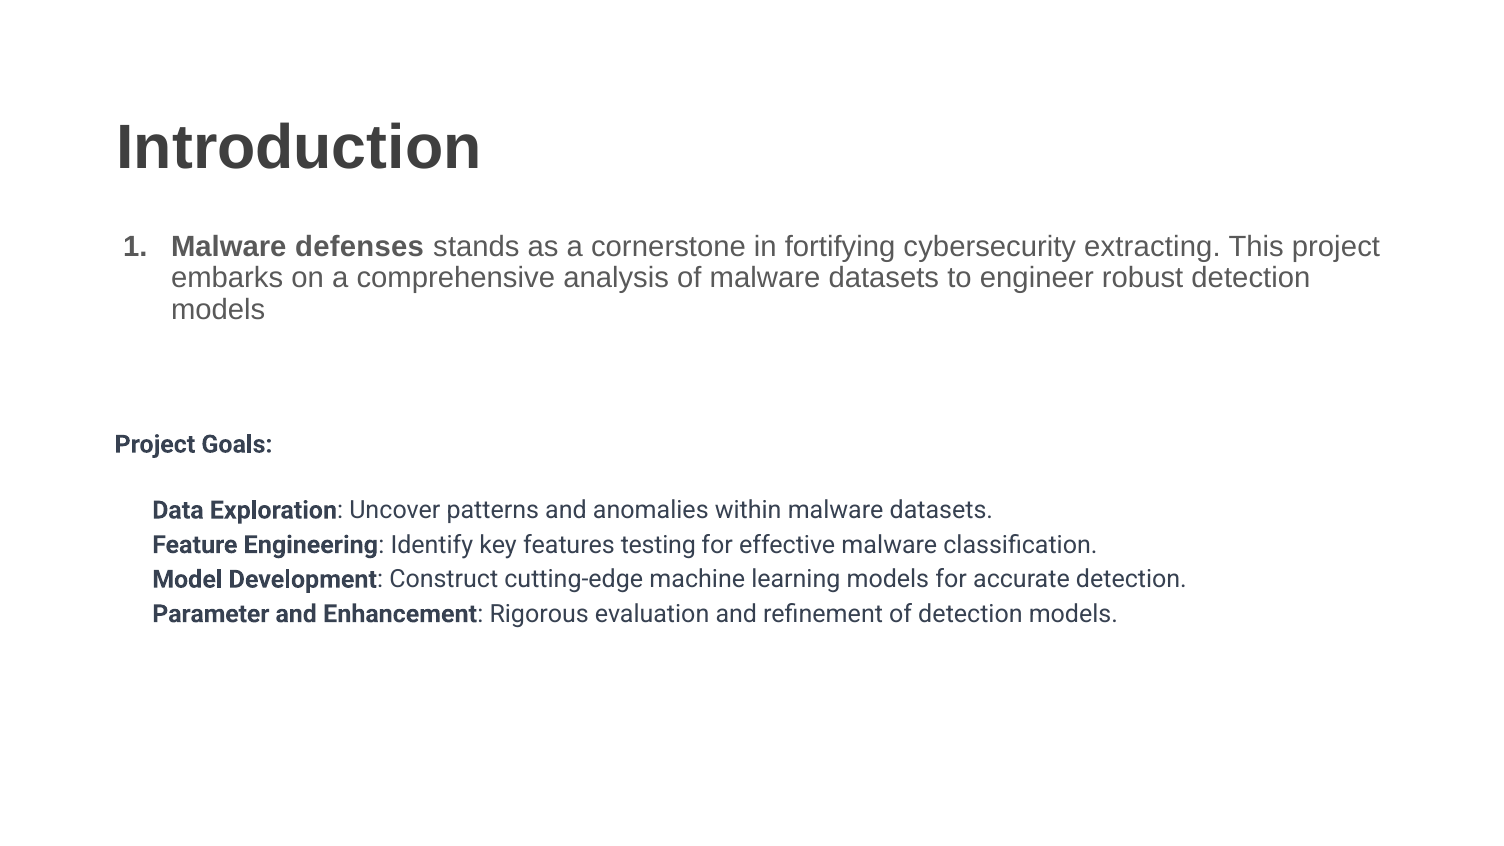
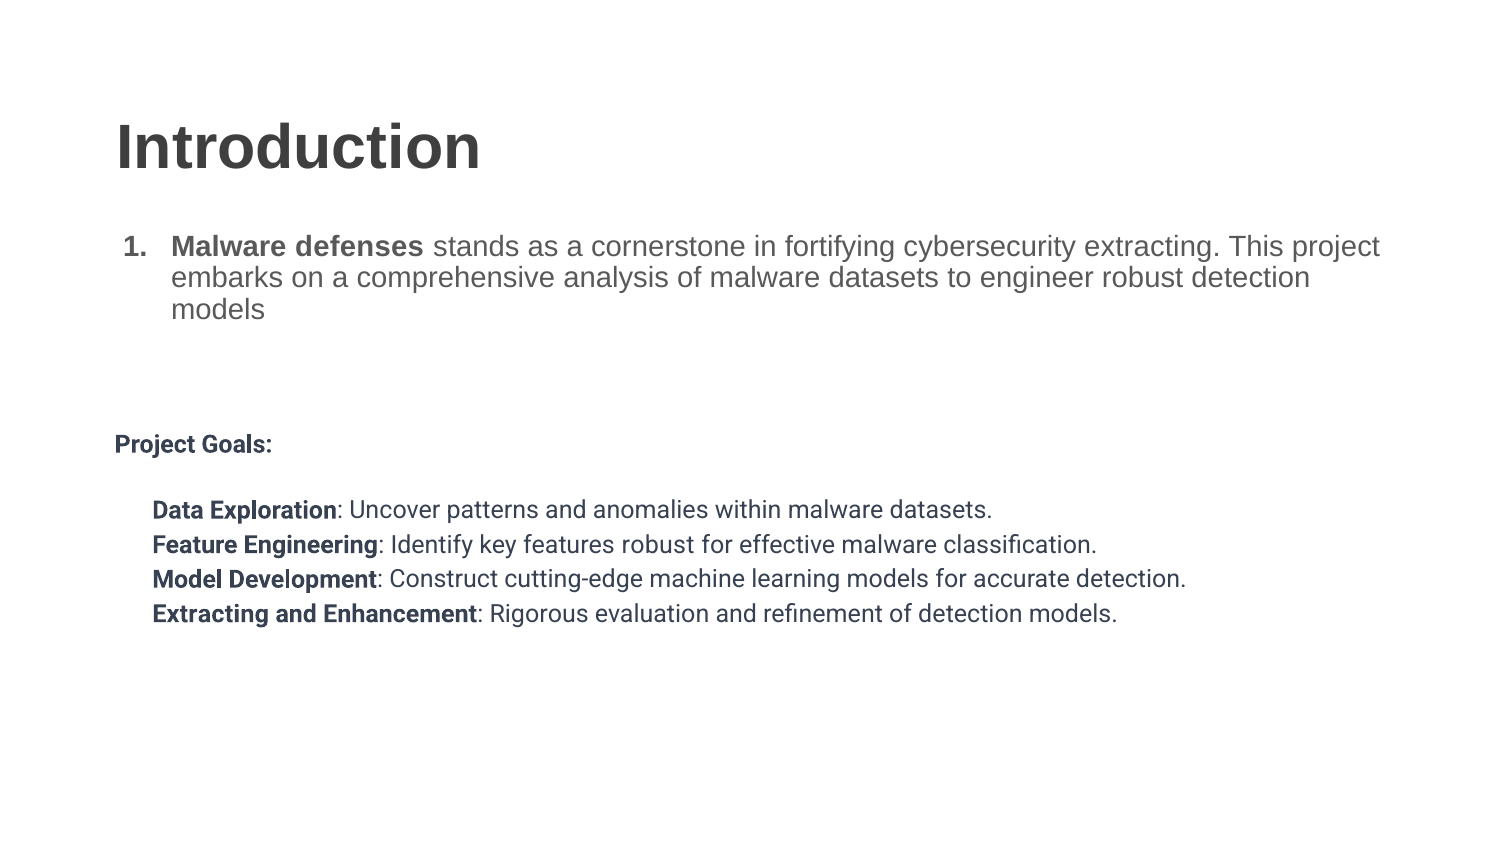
features testing: testing -> robust
Parameter at (211, 614): Parameter -> Extracting
